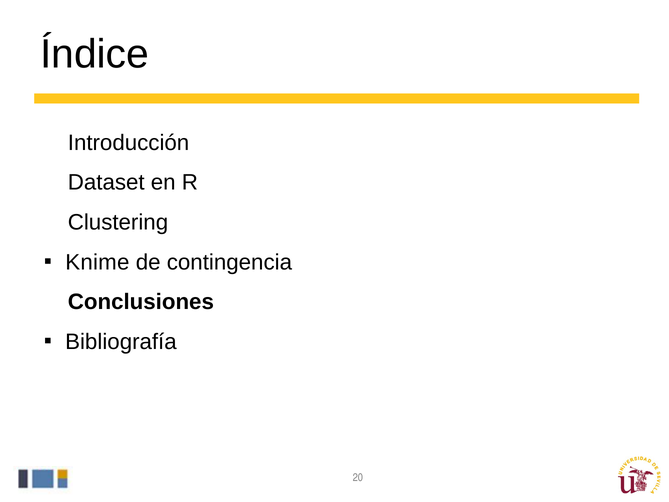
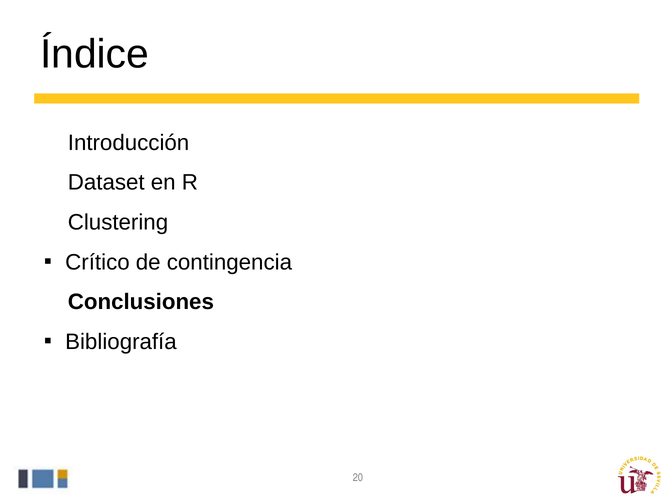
Knime: Knime -> Crítico
